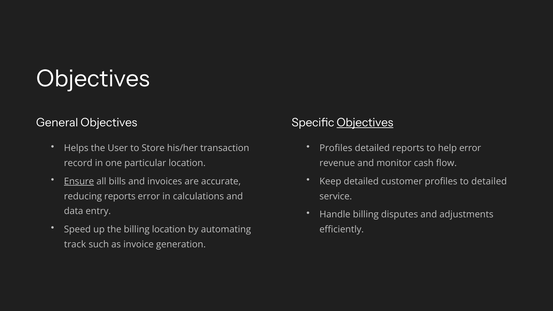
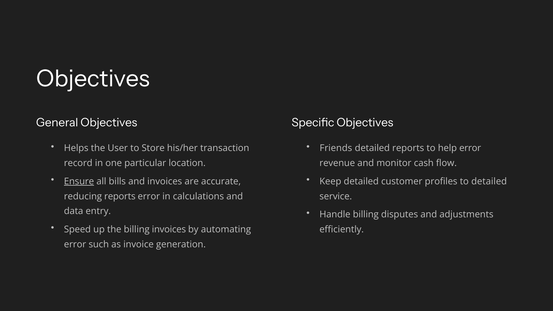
Objectives at (365, 123) underline: present -> none
Profiles at (336, 148): Profiles -> Friends
billing location: location -> invoices
track at (75, 244): track -> error
